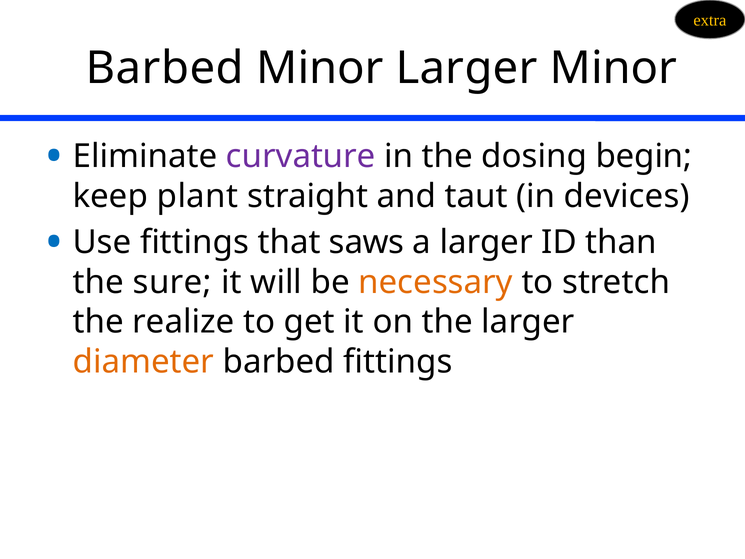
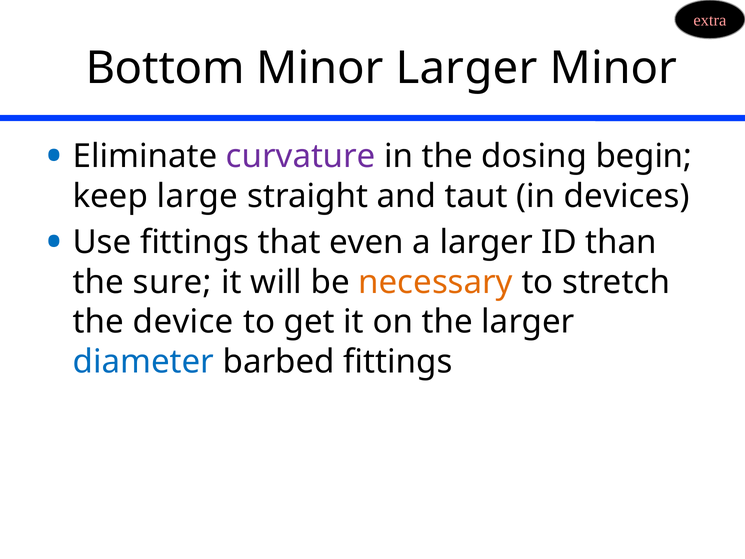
extra colour: yellow -> pink
Barbed at (165, 68): Barbed -> Bottom
plant: plant -> large
saws: saws -> even
realize: realize -> device
diameter colour: orange -> blue
